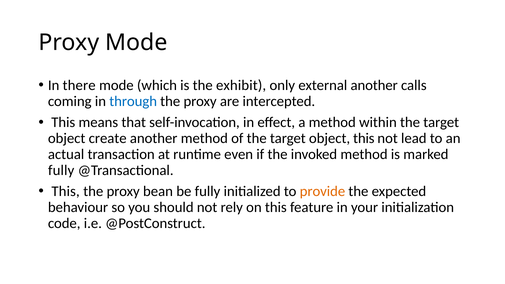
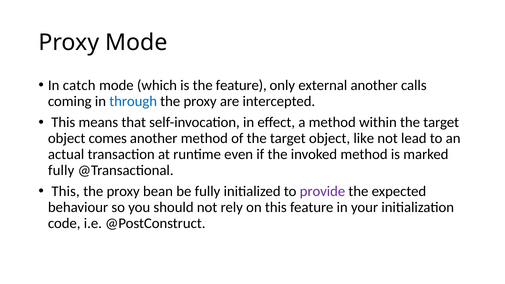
there: there -> catch
the exhibit: exhibit -> feature
create: create -> comes
object this: this -> like
provide colour: orange -> purple
